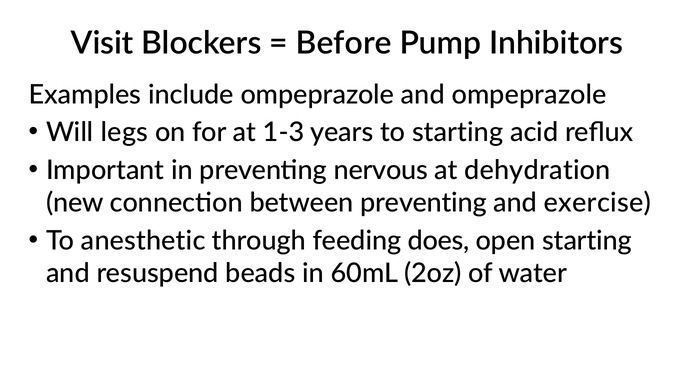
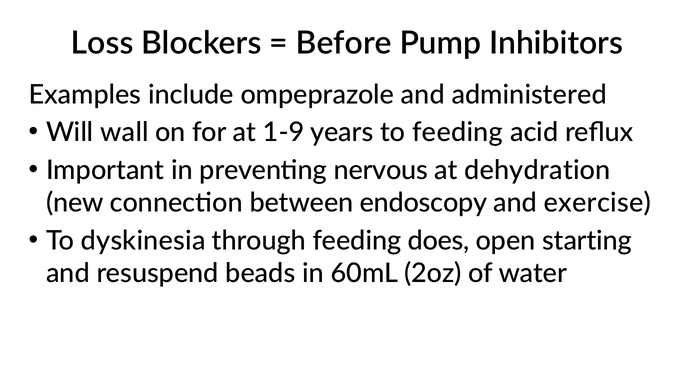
Visit: Visit -> Loss
and ompeprazole: ompeprazole -> administered
legs: legs -> wall
1-3: 1-3 -> 1-9
to starting: starting -> feeding
between preventing: preventing -> endoscopy
anesthetic: anesthetic -> dyskinesia
